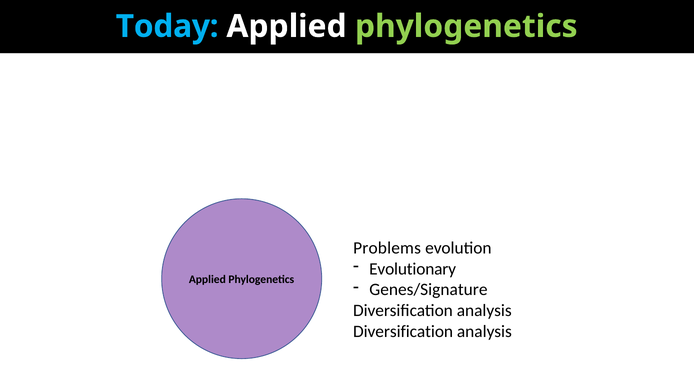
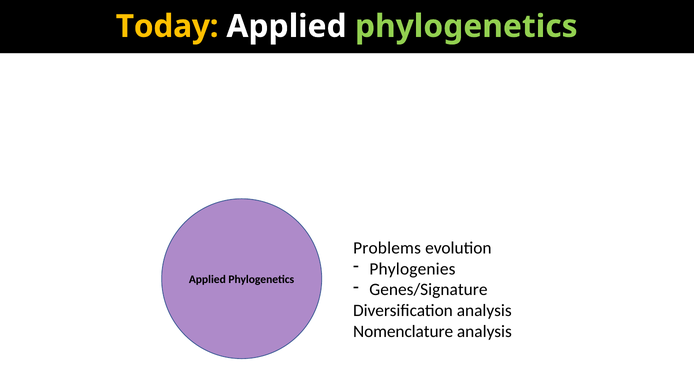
Today colour: light blue -> yellow
Evolutionary: Evolutionary -> Phylogenies
Diversification at (403, 332): Diversification -> Nomenclature
